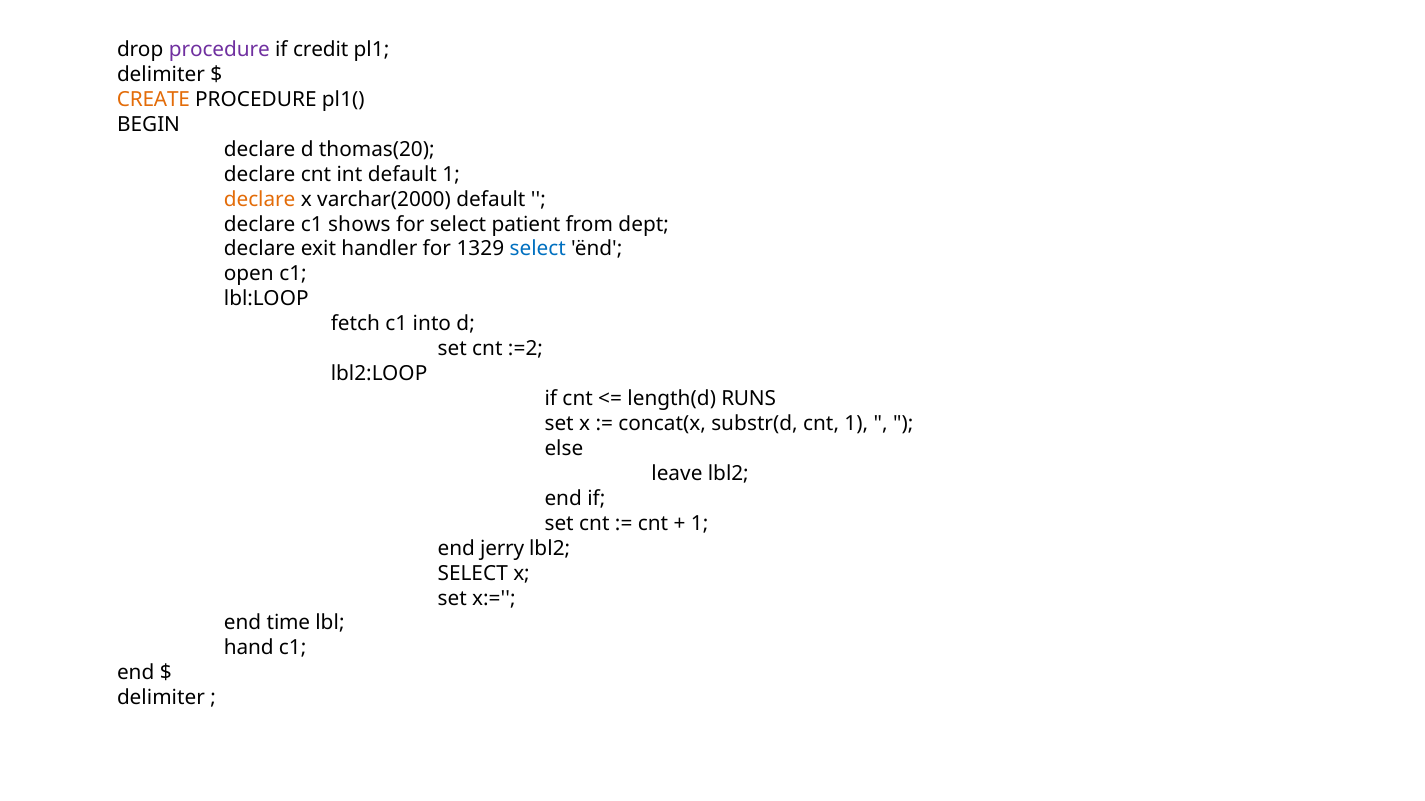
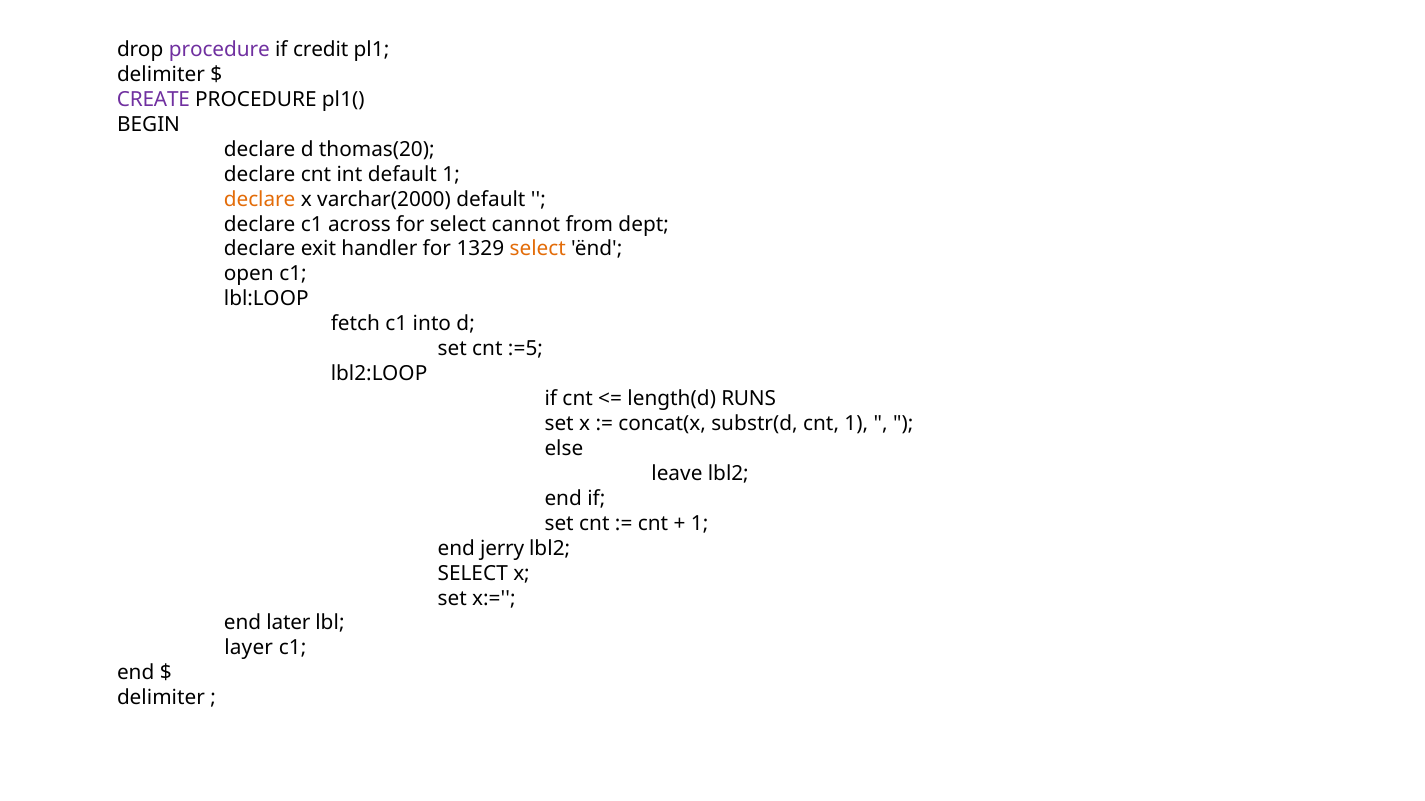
CREATE colour: orange -> purple
shows: shows -> across
patient: patient -> cannot
select at (538, 249) colour: blue -> orange
:=2: :=2 -> :=5
time: time -> later
hand: hand -> layer
